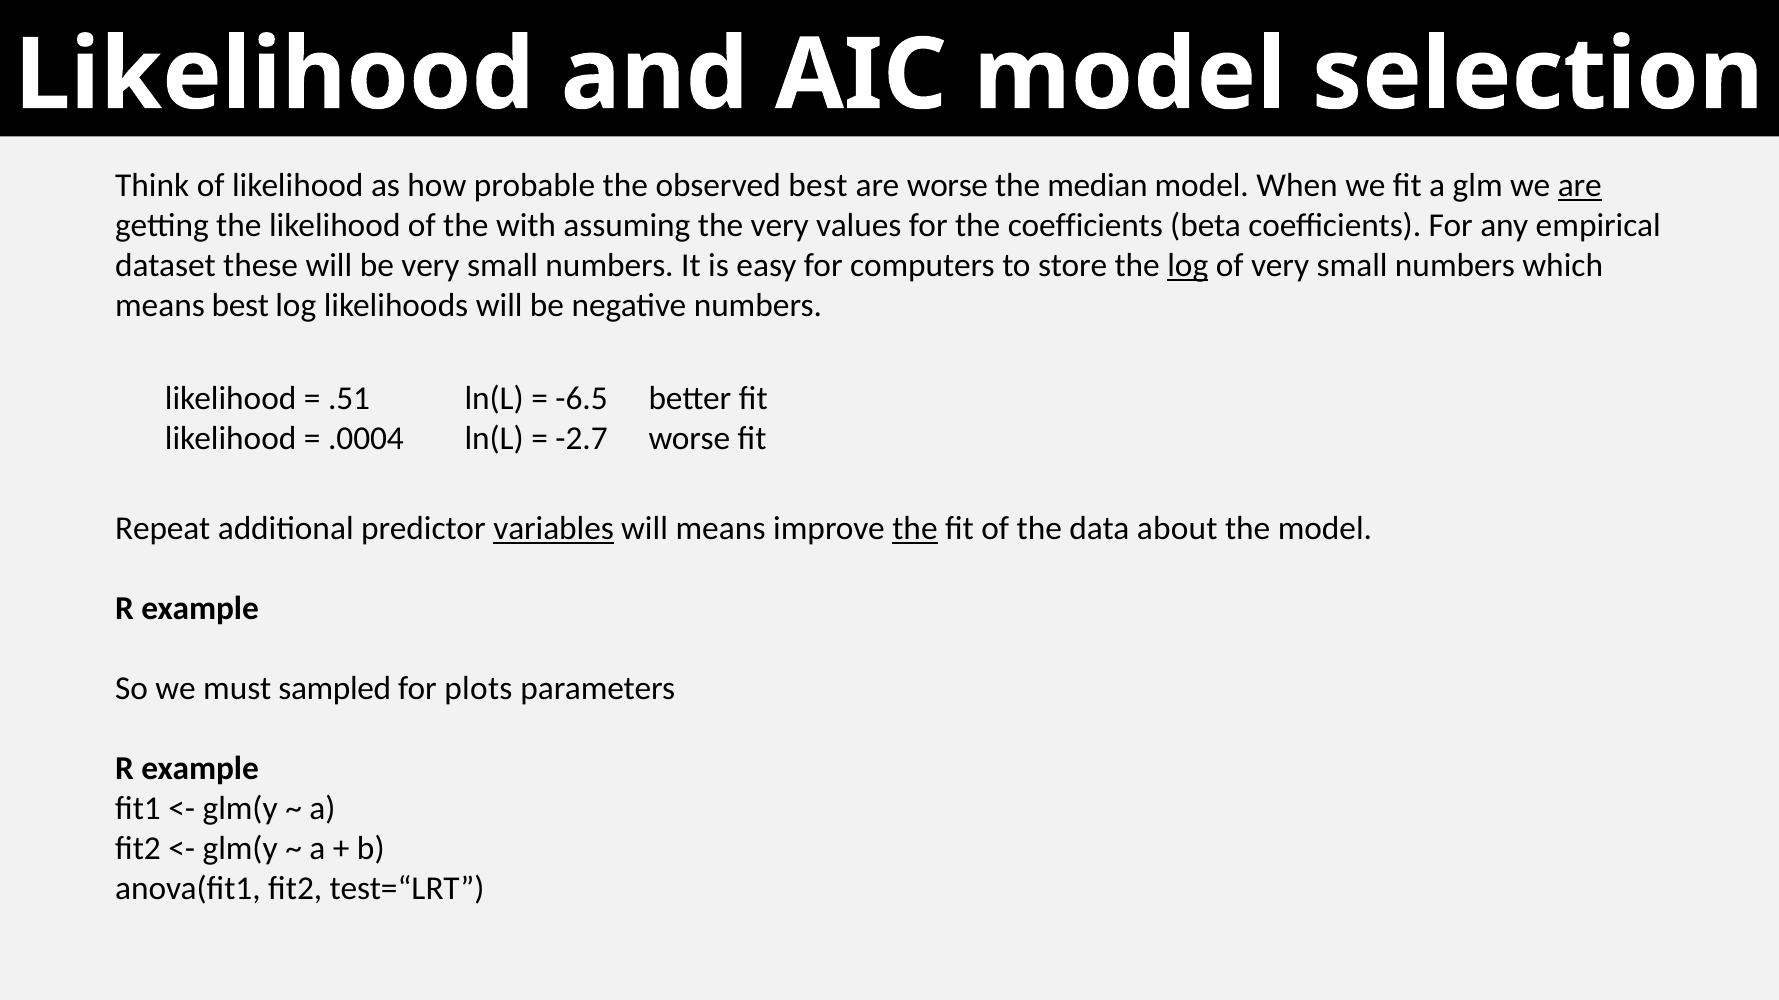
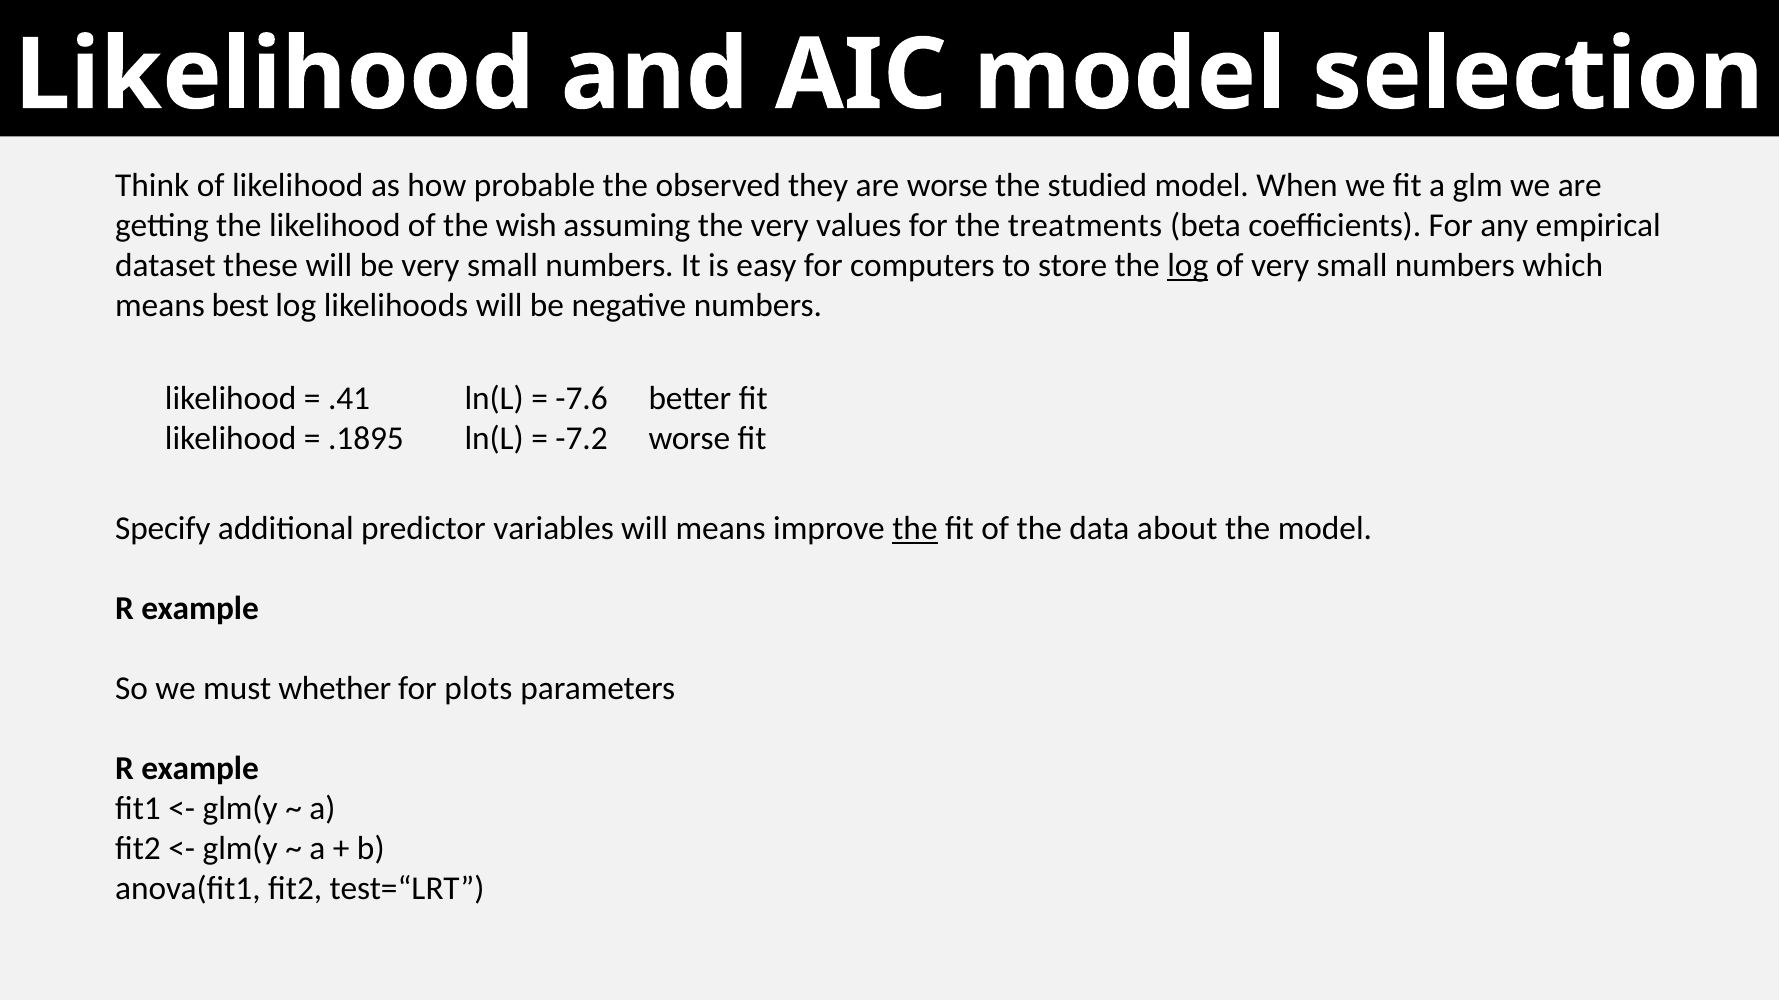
observed best: best -> they
median: median -> studied
are at (1580, 186) underline: present -> none
with: with -> wish
the coefficients: coefficients -> treatments
-6.5: -6.5 -> -7.6
.51: .51 -> .41
-2.7: -2.7 -> -7.2
.0004: .0004 -> .1895
Repeat: Repeat -> Specify
variables underline: present -> none
sampled: sampled -> whether
